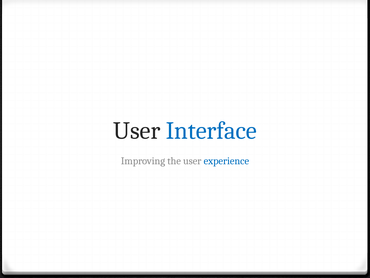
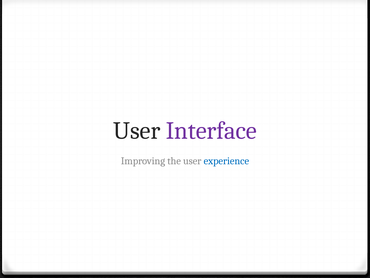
Interface colour: blue -> purple
